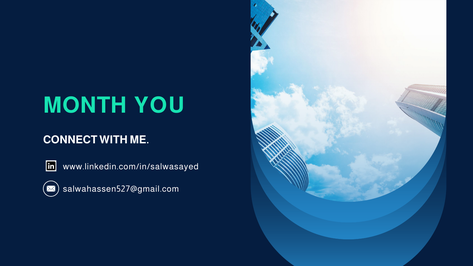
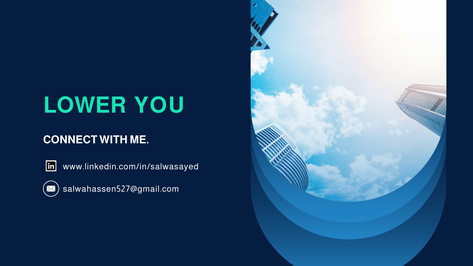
MONTH: MONTH -> LOWER
